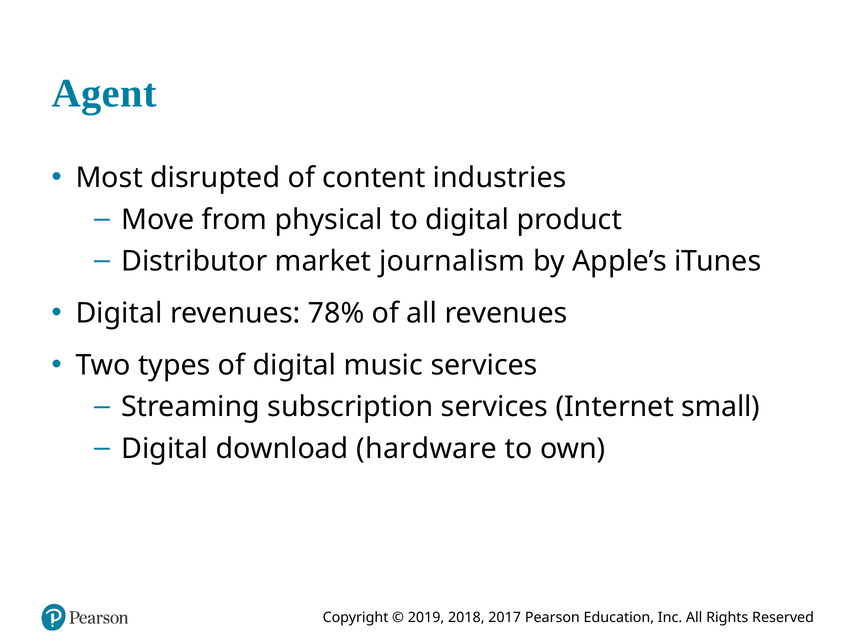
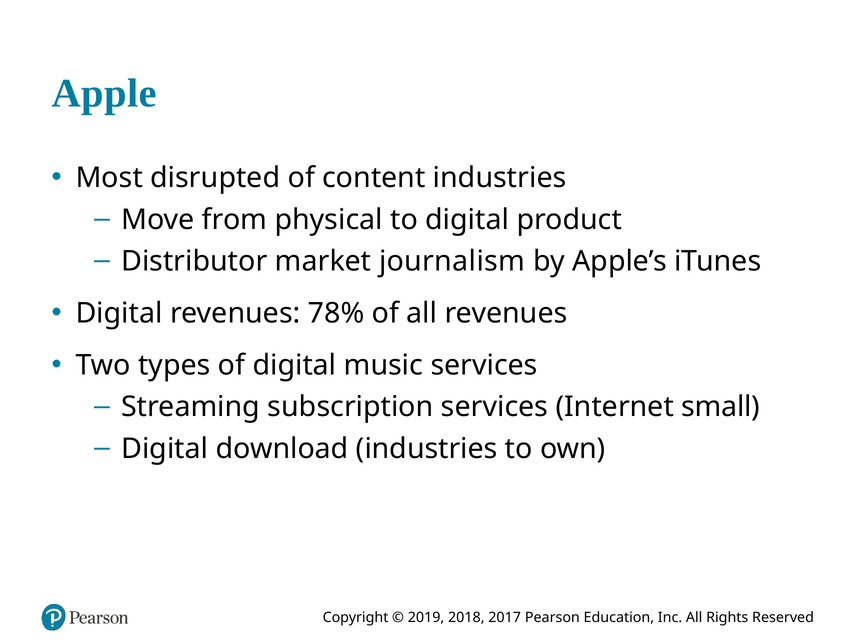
Agent: Agent -> Apple
download hardware: hardware -> industries
